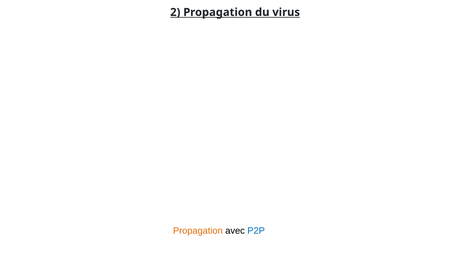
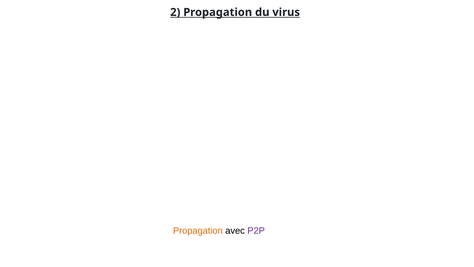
P2P colour: blue -> purple
